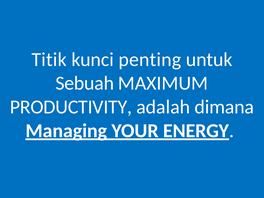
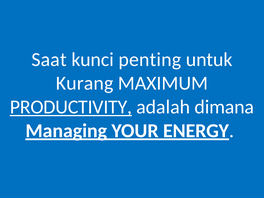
Titik: Titik -> Saat
Sebuah: Sebuah -> Kurang
PRODUCTIVITY underline: none -> present
